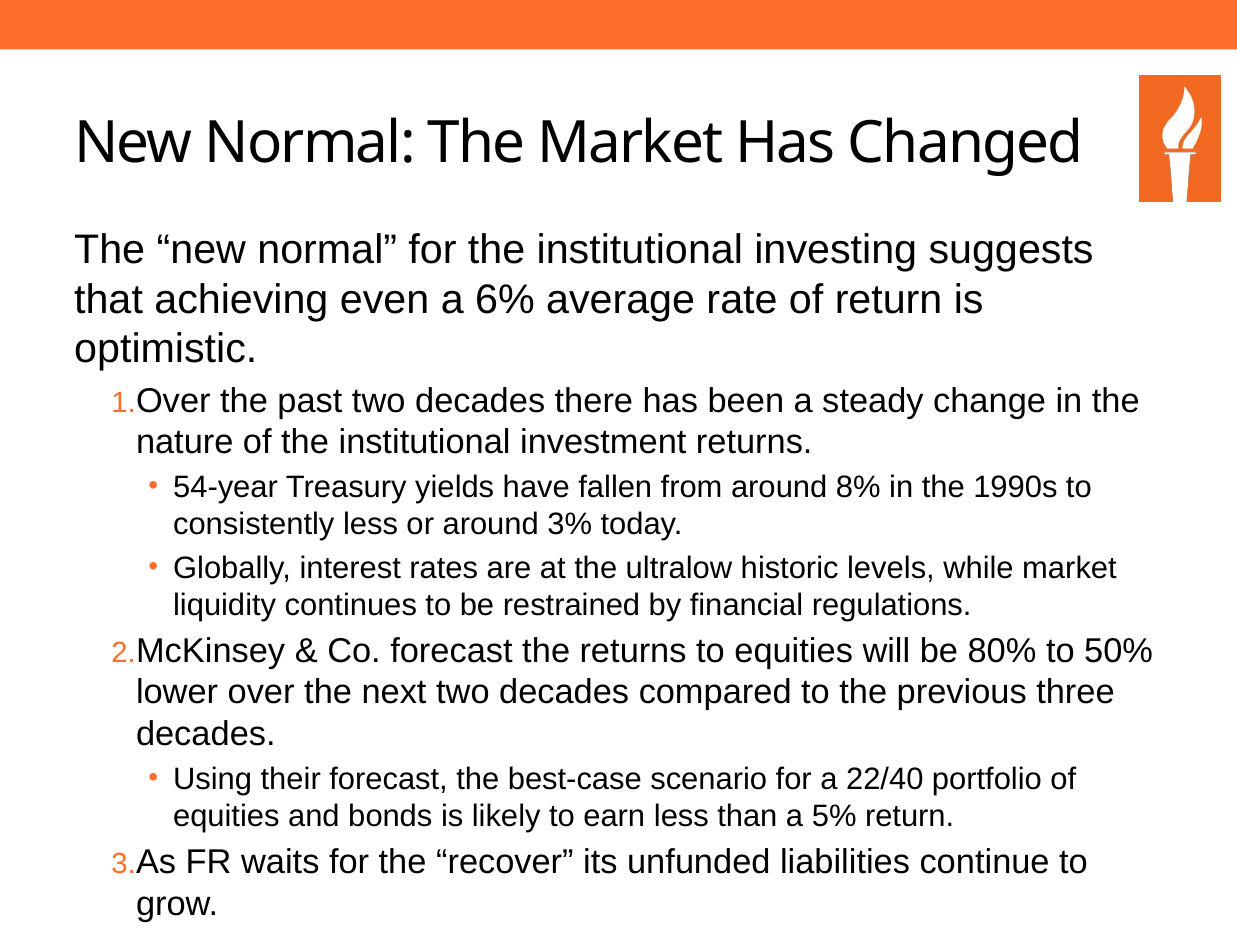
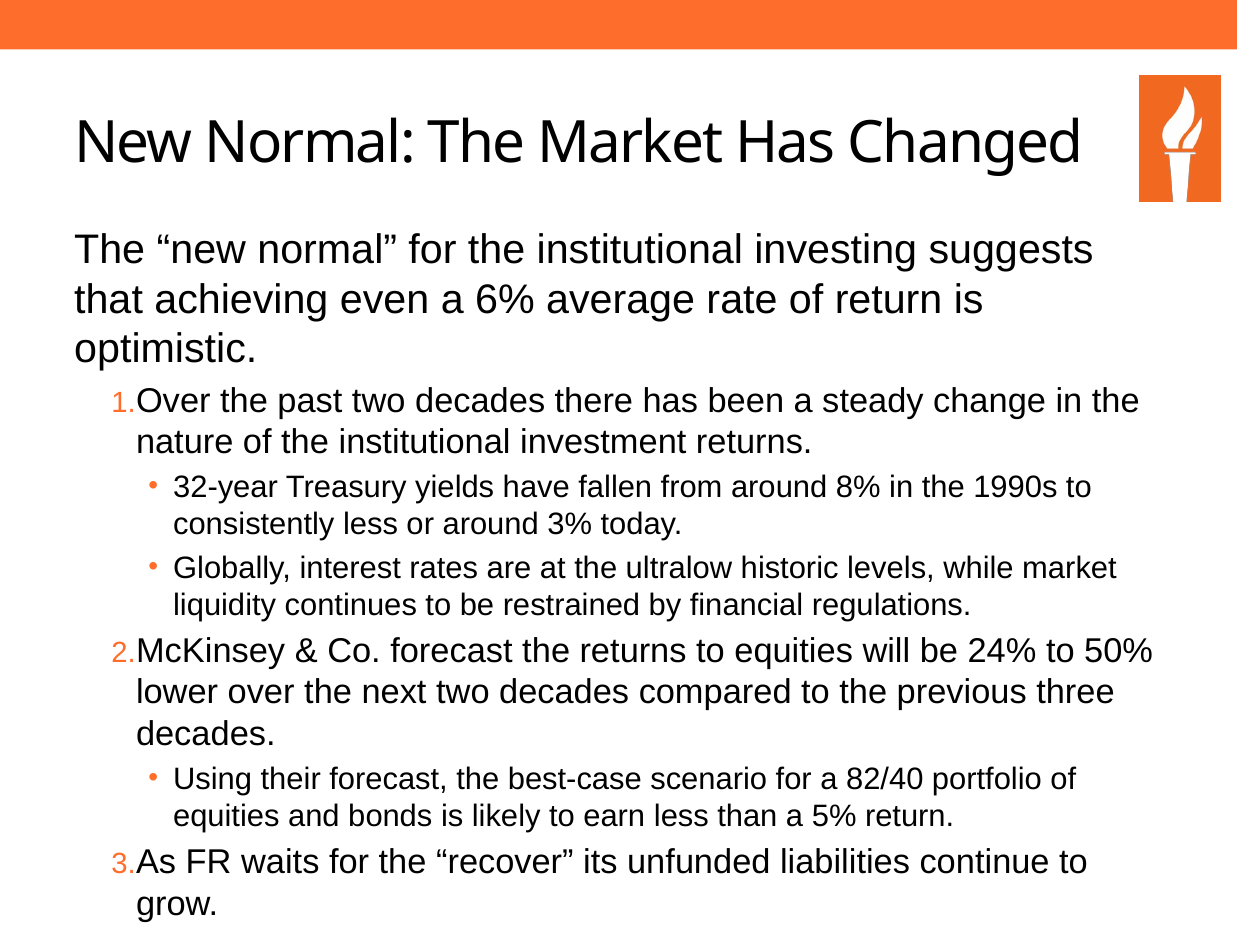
54-year: 54-year -> 32-year
80%: 80% -> 24%
22/40: 22/40 -> 82/40
